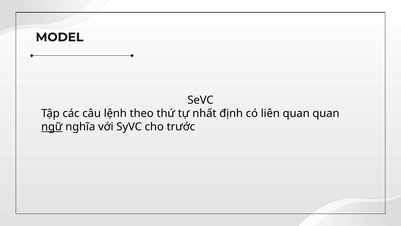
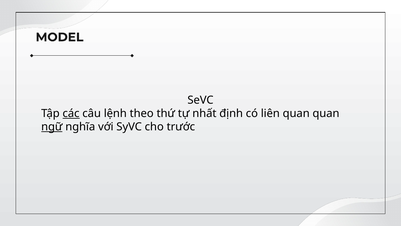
các underline: none -> present
